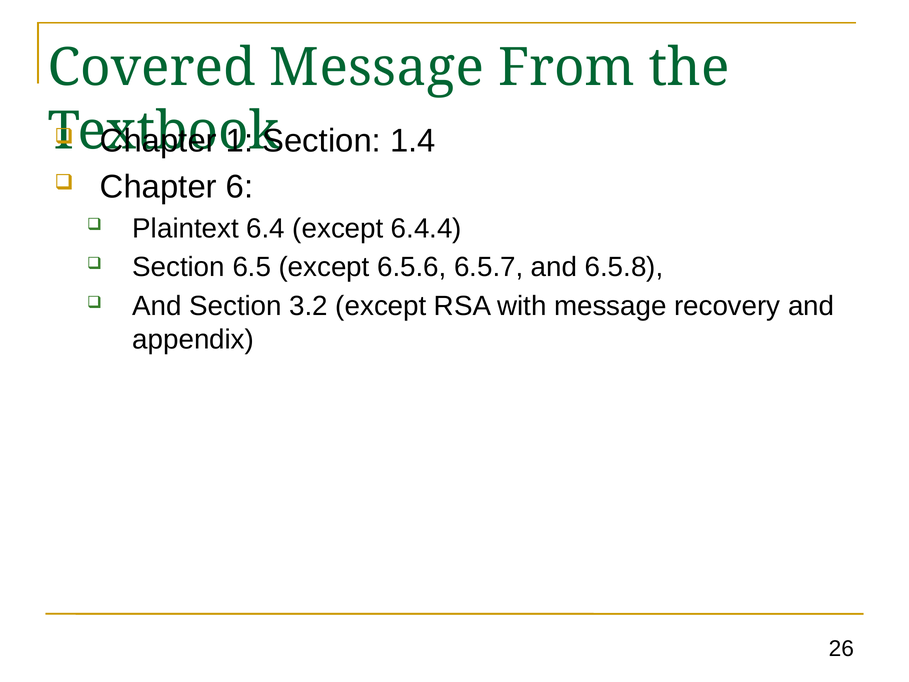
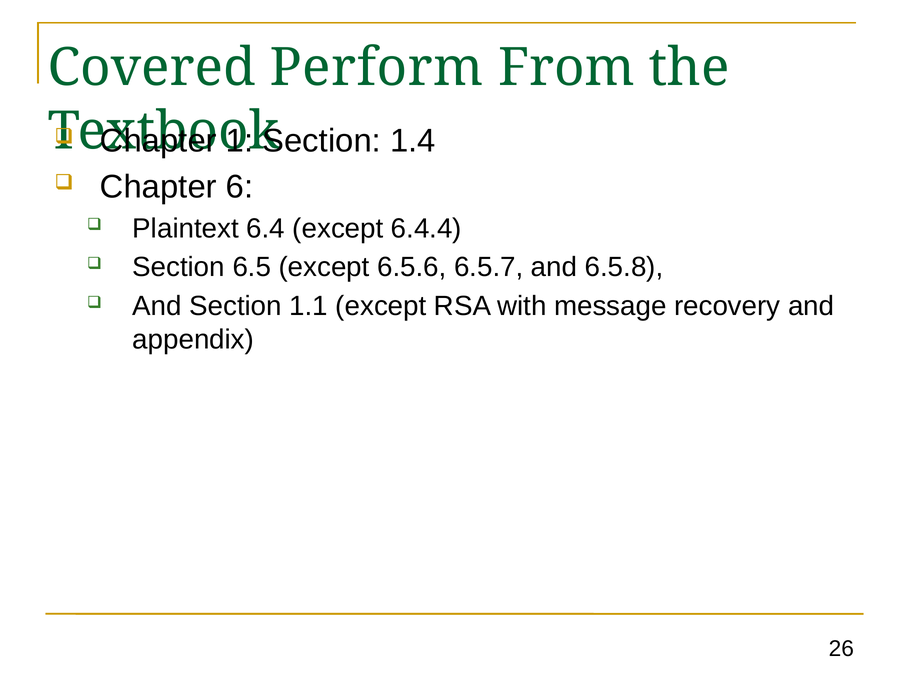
Covered Message: Message -> Perform
3.2: 3.2 -> 1.1
